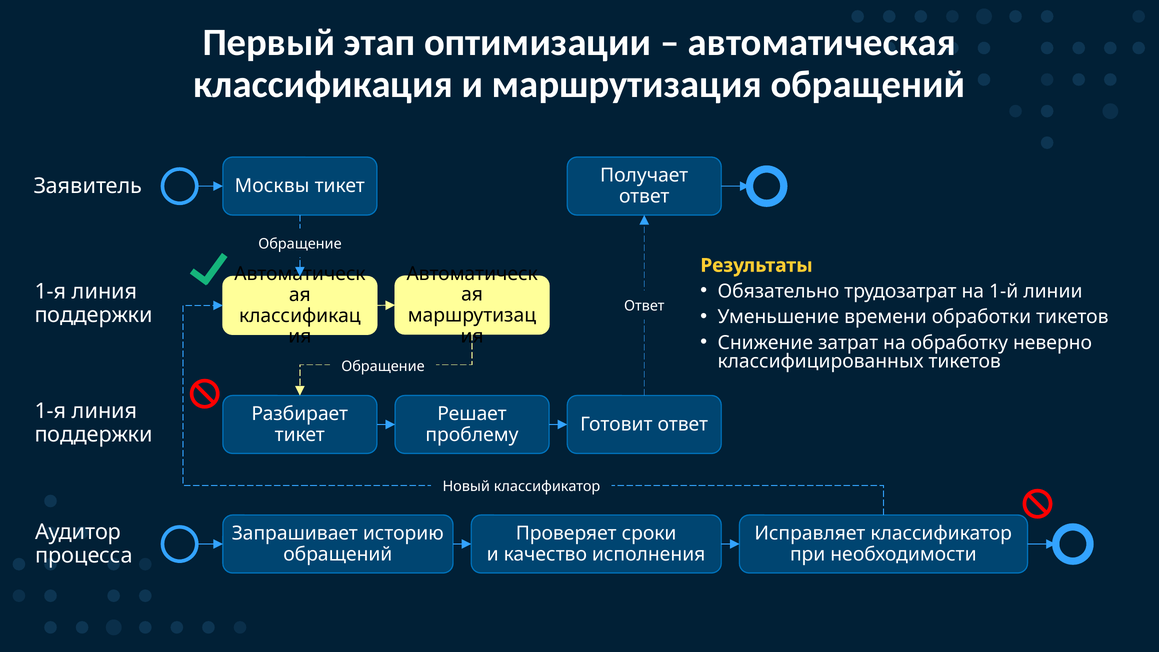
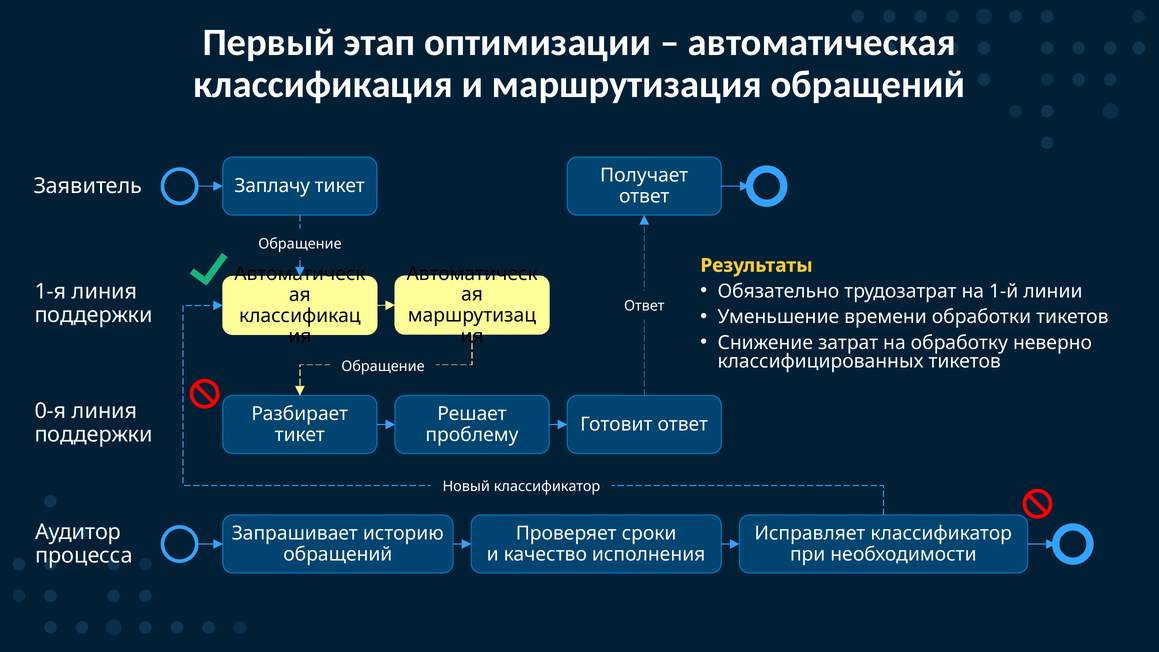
Москвы: Москвы -> Заплачу
1-я at (50, 411): 1-я -> 0-я
